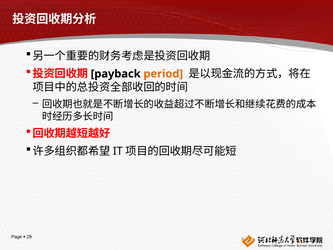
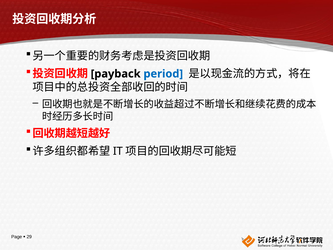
period colour: orange -> blue
